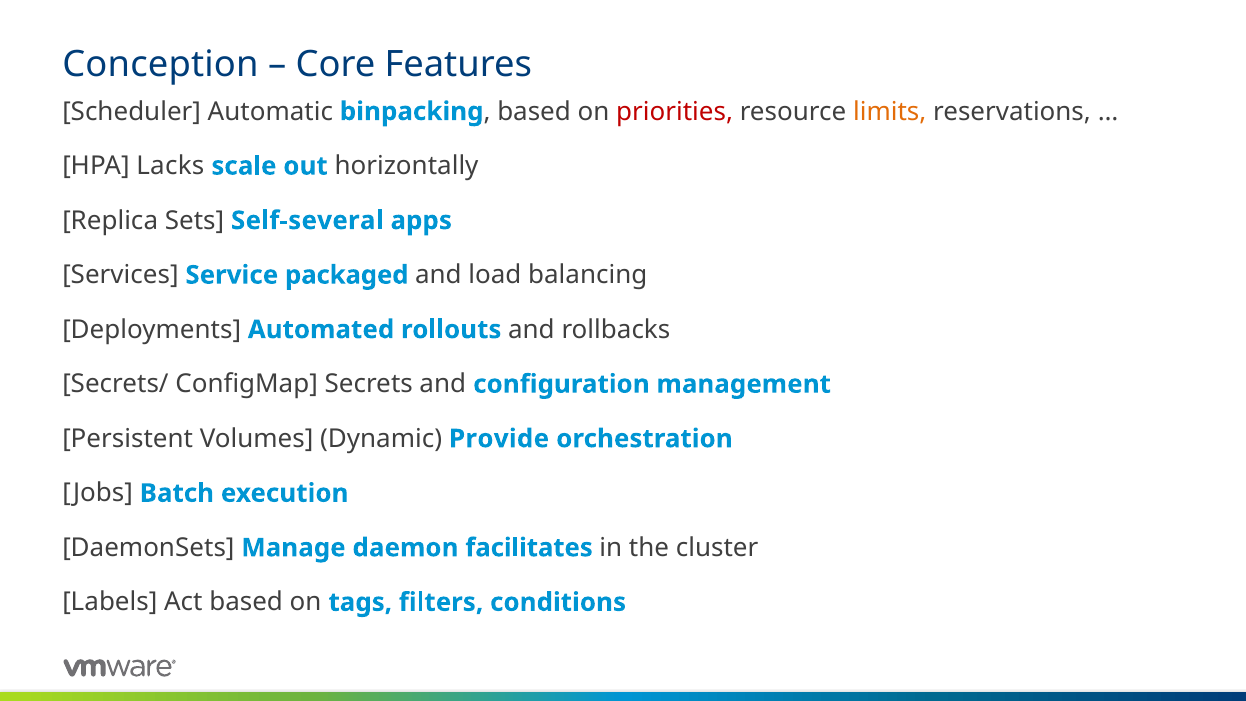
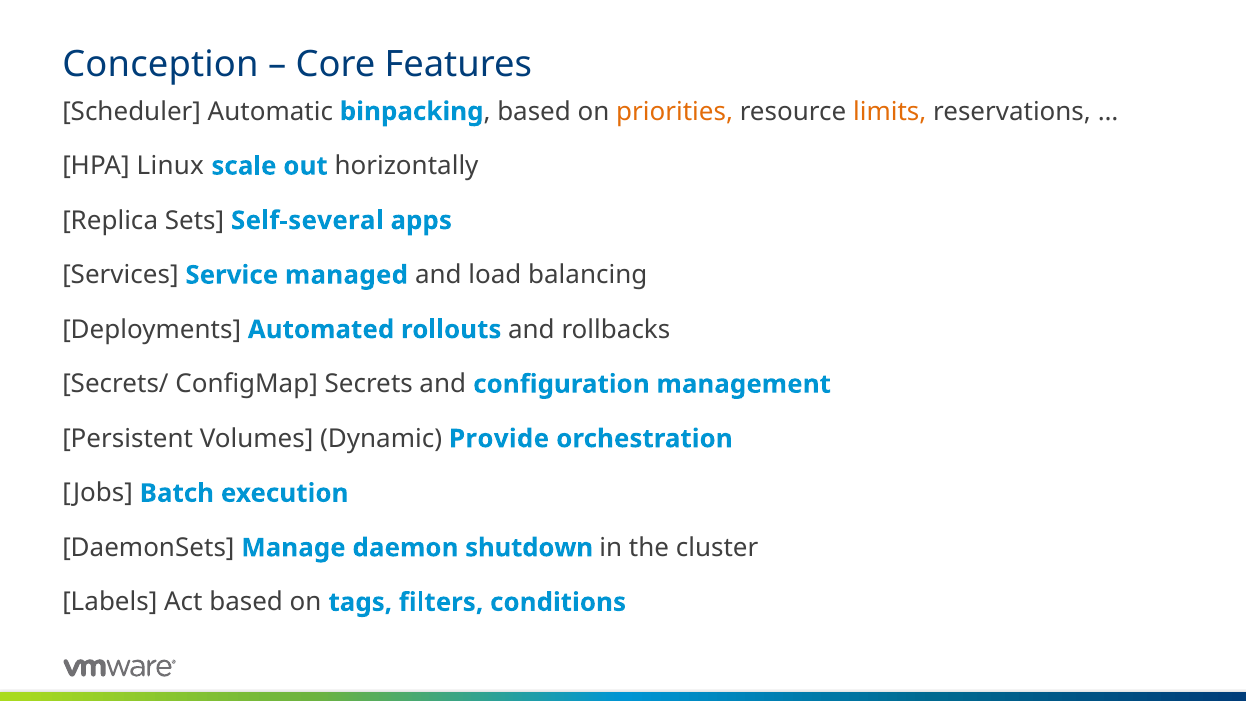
priorities colour: red -> orange
Lacks: Lacks -> Linux
packaged: packaged -> managed
facilitates: facilitates -> shutdown
